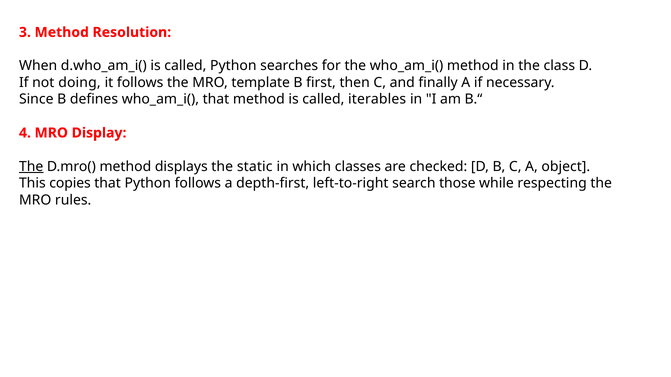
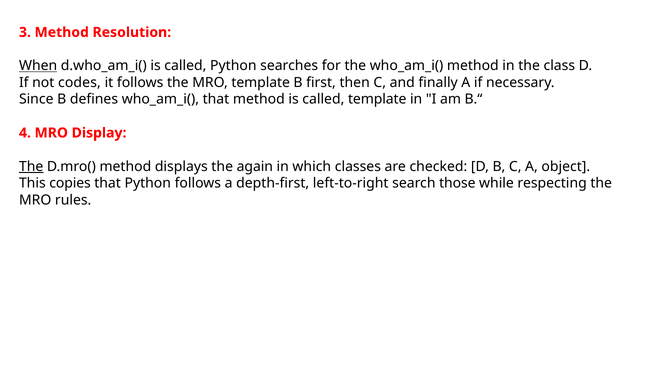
When underline: none -> present
doing: doing -> codes
called iterables: iterables -> template
static: static -> again
